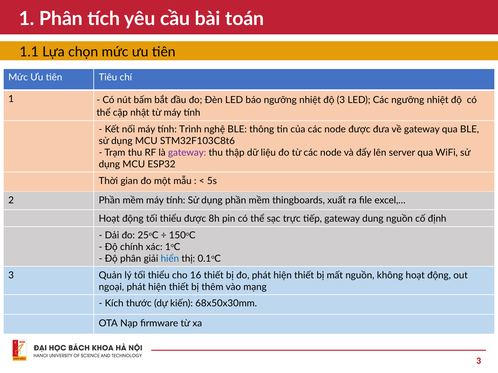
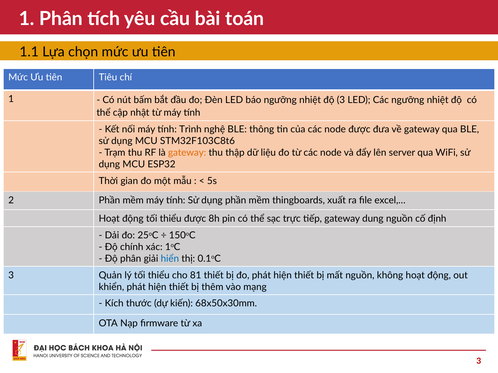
gateway at (187, 153) colour: purple -> orange
16: 16 -> 81
ngoại: ngoại -> khiển
